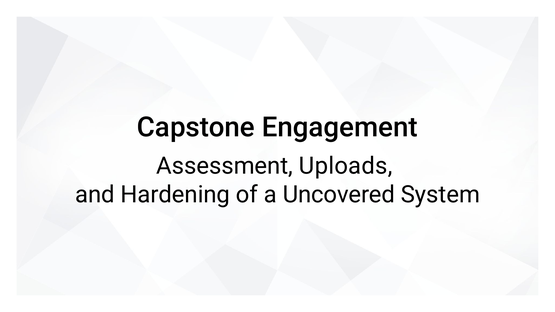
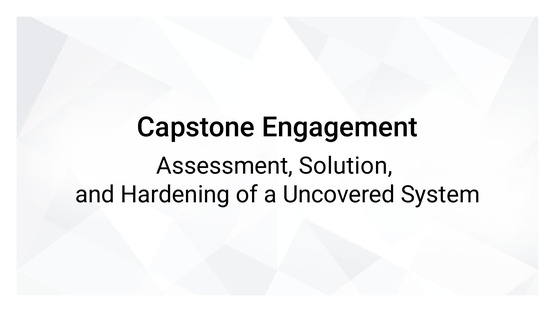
Uploads: Uploads -> Solution
